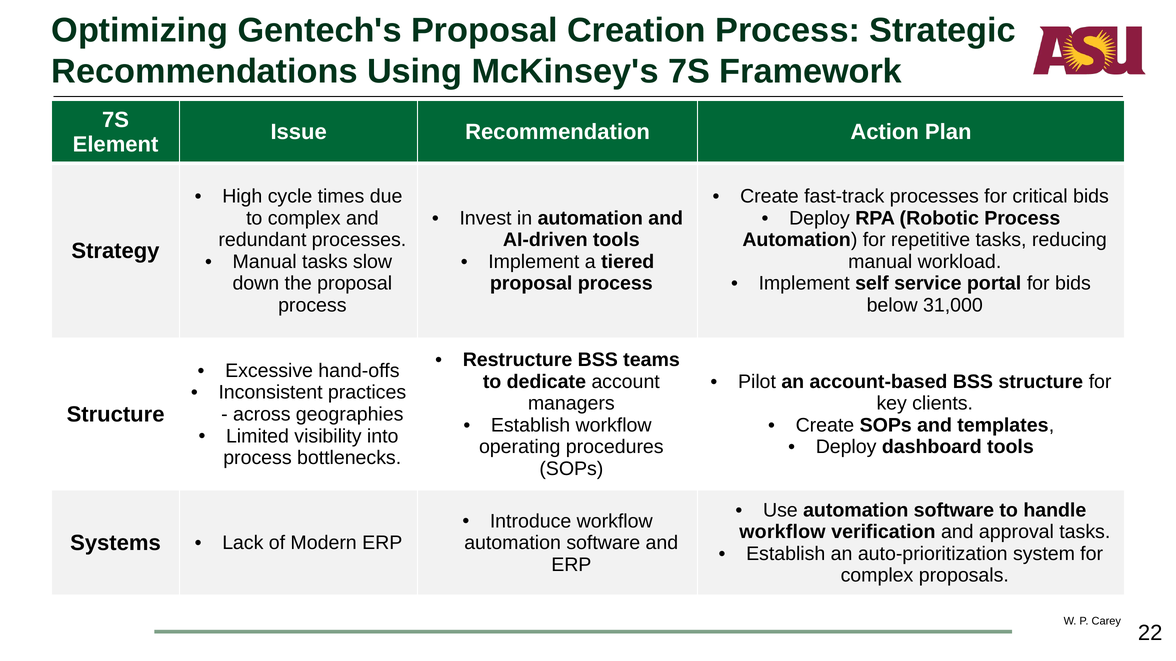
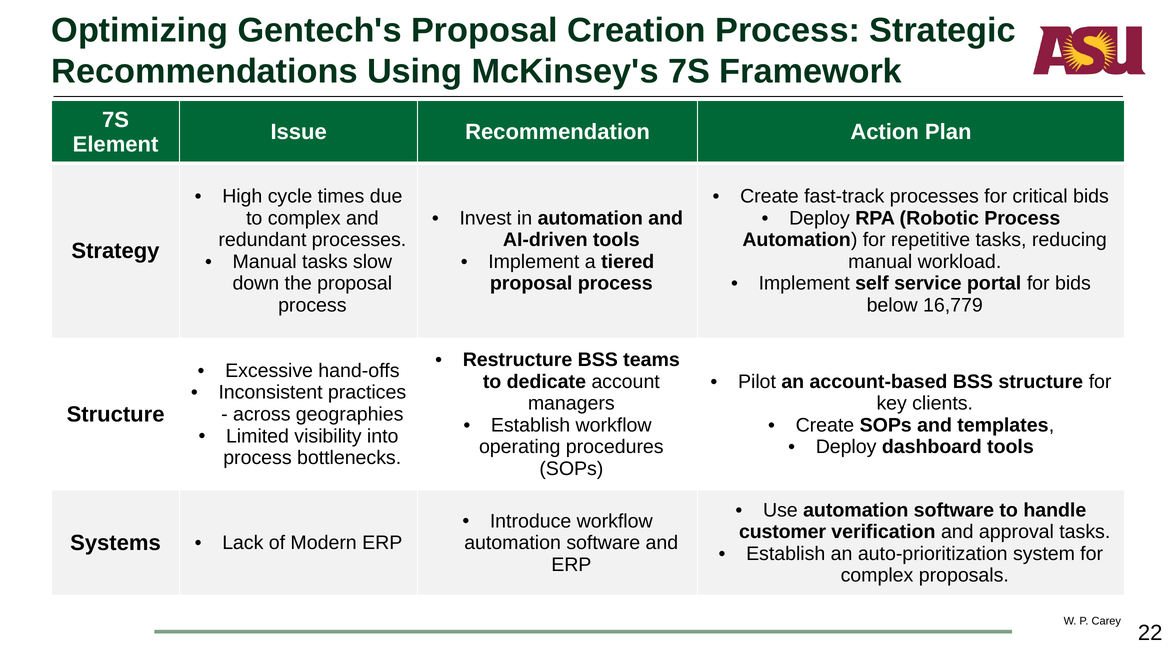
31,000: 31,000 -> 16,779
workflow at (782, 532): workflow -> customer
